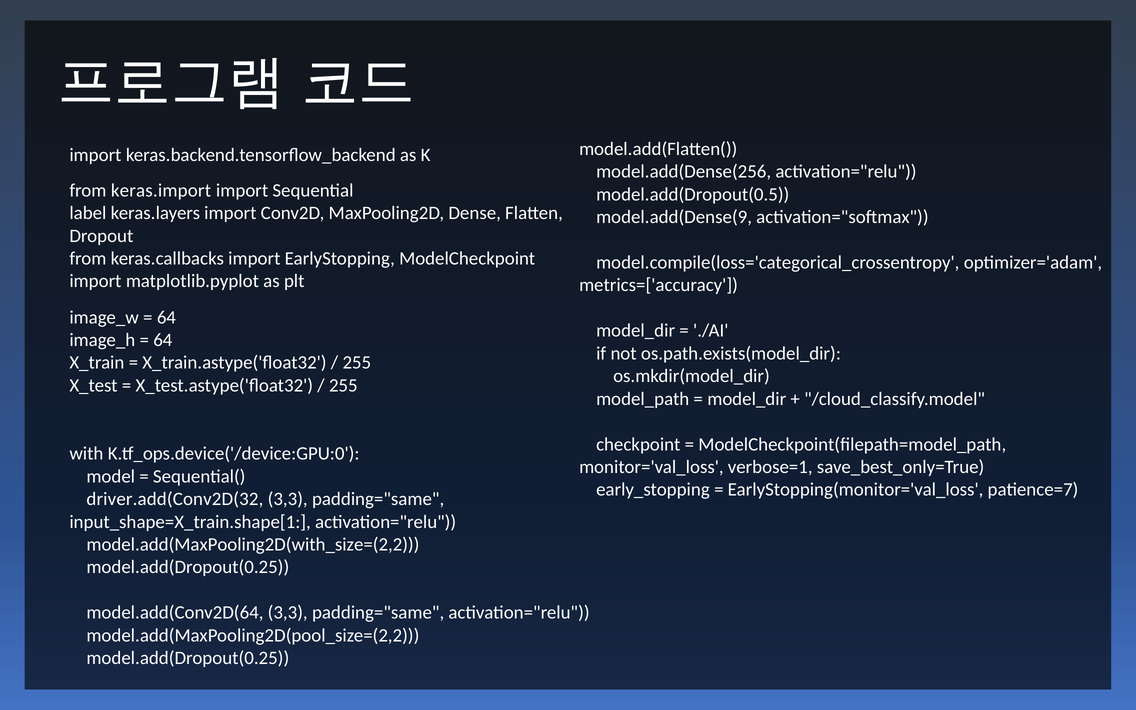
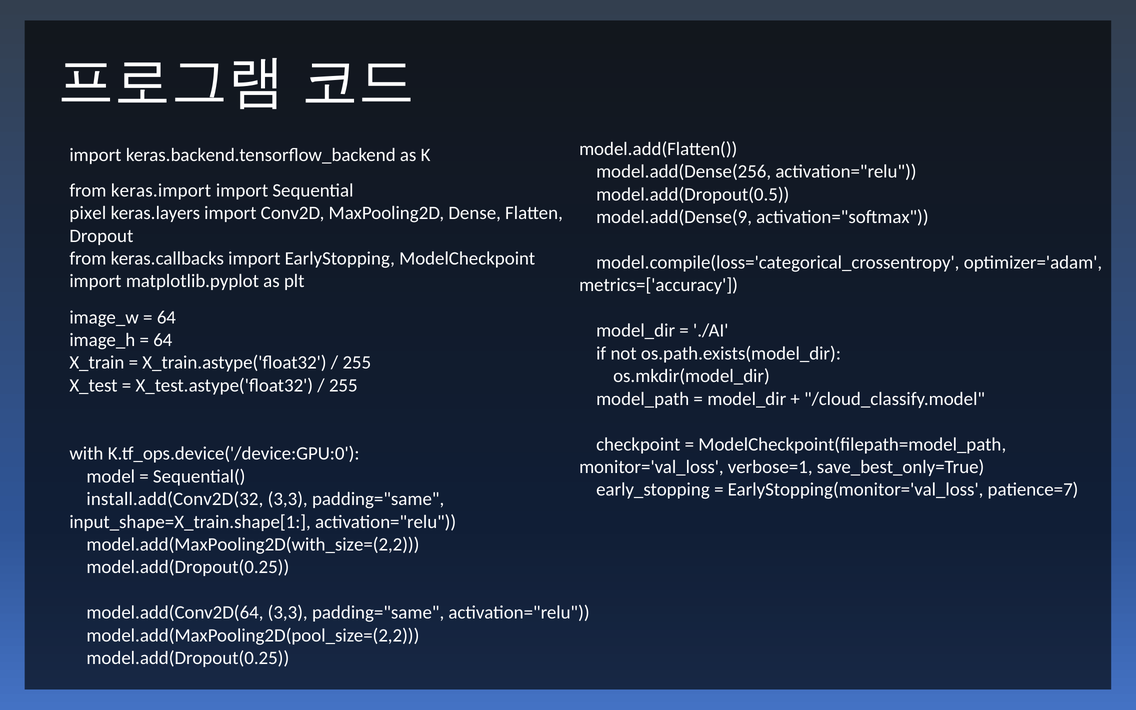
label: label -> pixel
driver.add(Conv2D(32: driver.add(Conv2D(32 -> install.add(Conv2D(32
